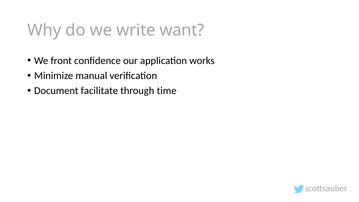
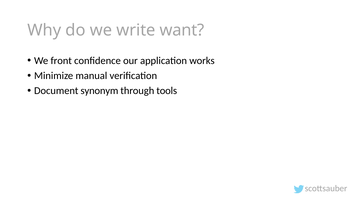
facilitate: facilitate -> synonym
time: time -> tools
